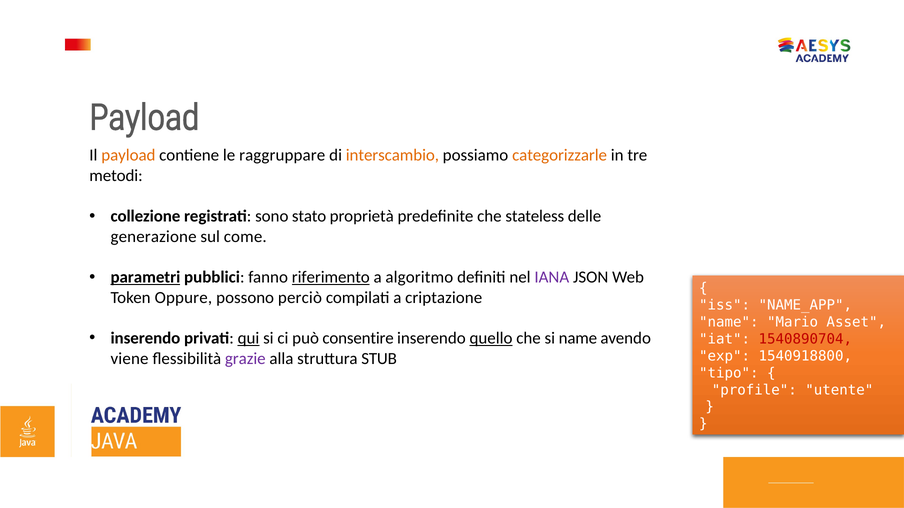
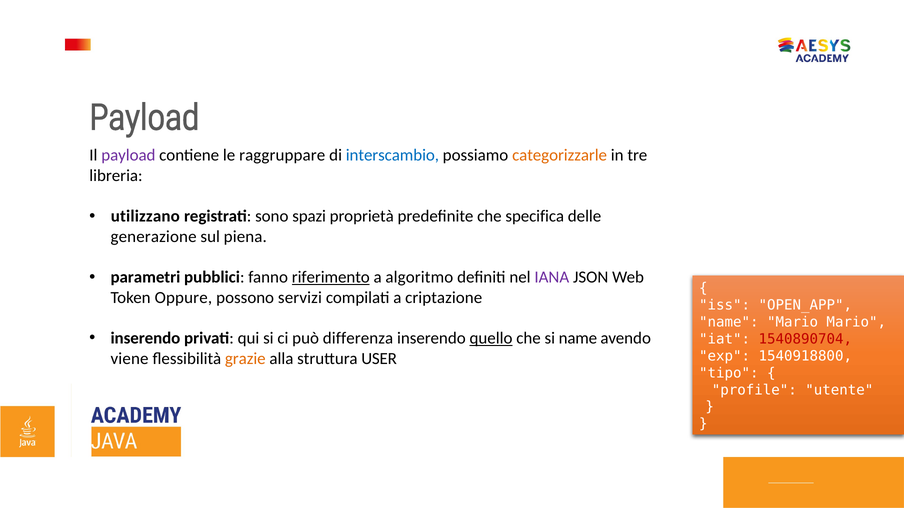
payload at (128, 156) colour: orange -> purple
interscambio colour: orange -> blue
metodi: metodi -> libreria
collezione: collezione -> utilizzano
stato: stato -> spazi
stateless: stateless -> specifica
come: come -> piena
parametri underline: present -> none
perciò: perciò -> servizi
NAME_APP: NAME_APP -> OPEN_APP
Mario Asset: Asset -> Mario
qui underline: present -> none
consentire: consentire -> differenza
grazie colour: purple -> orange
STUB: STUB -> USER
